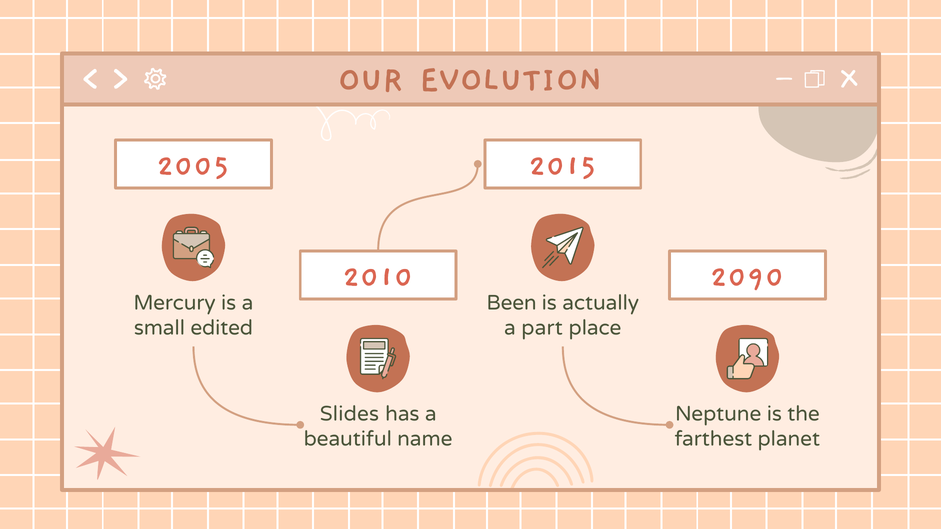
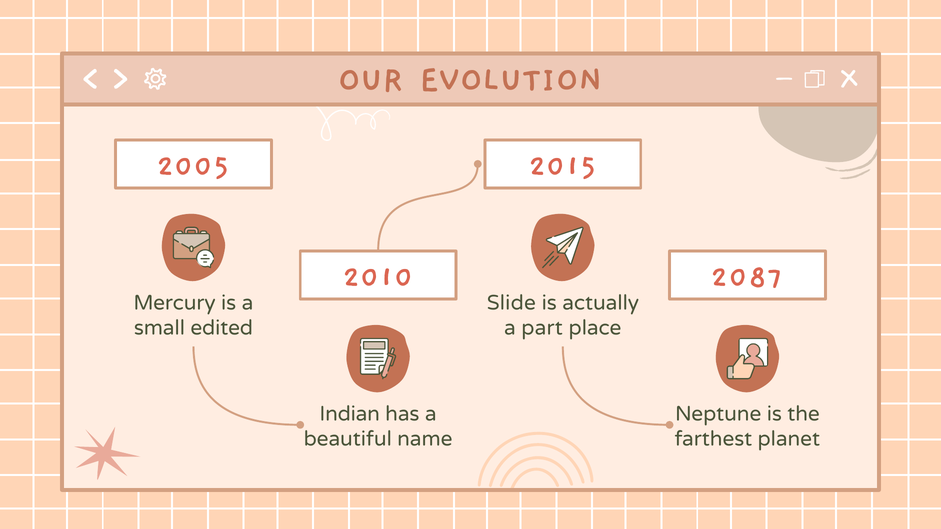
2090: 2090 -> 2087
Been: Been -> Slide
Slides: Slides -> Indian
